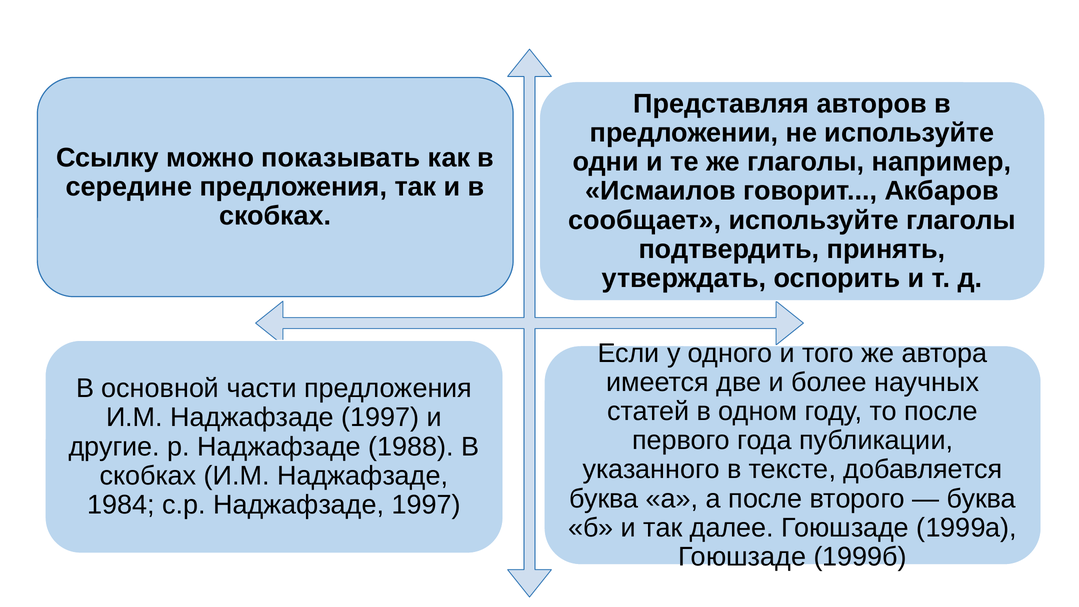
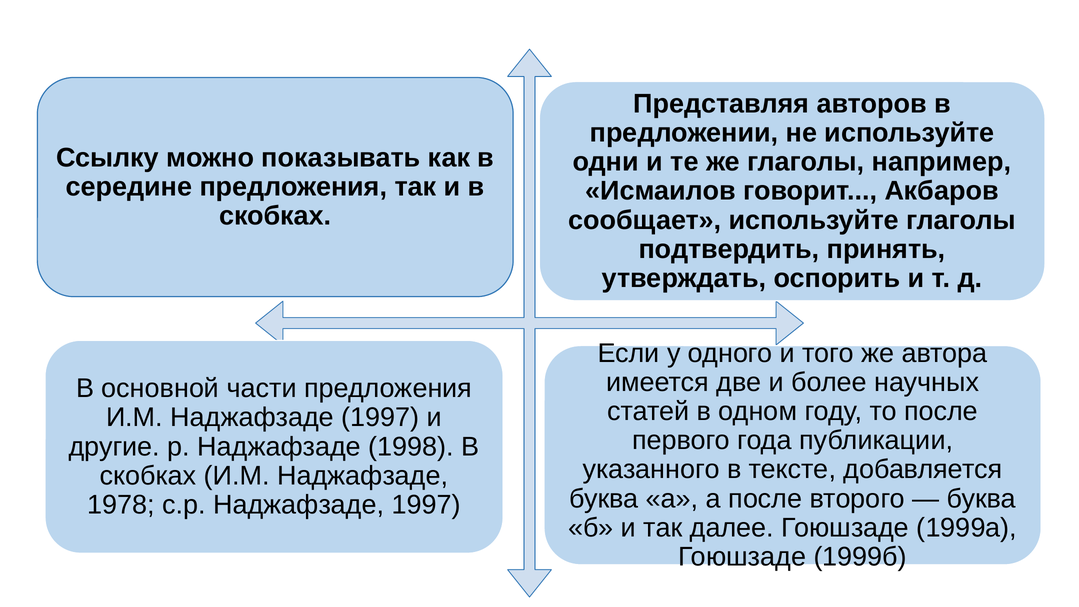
1988: 1988 -> 1998
1984: 1984 -> 1978
